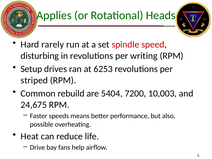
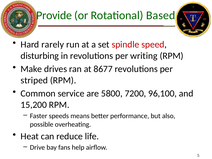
Applies: Applies -> Provide
Heads: Heads -> Based
Setup: Setup -> Make
6253: 6253 -> 8677
rebuild: rebuild -> service
5404: 5404 -> 5800
10,003: 10,003 -> 96,100
24,675: 24,675 -> 15,200
